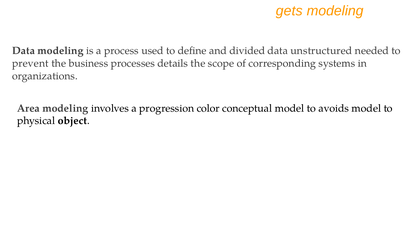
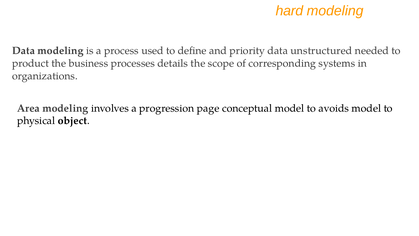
gets: gets -> hard
divided: divided -> priority
prevent: prevent -> product
color: color -> page
